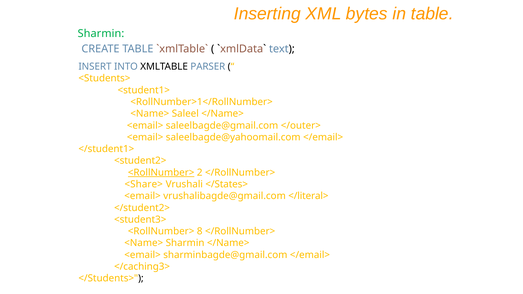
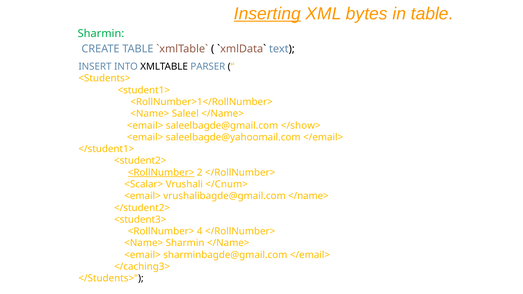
Inserting underline: none -> present
</outer>: </outer> -> </show>
<Share>: <Share> -> <Scalar>
</States>: </States> -> </Cnum>
vrushalibagde@gmail.com </literal>: </literal> -> </name>
8: 8 -> 4
